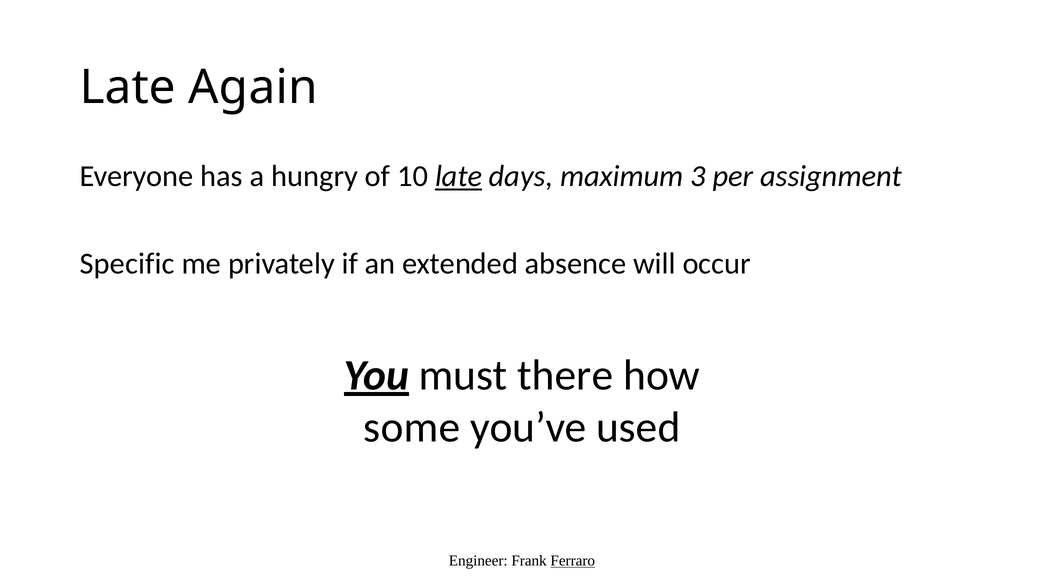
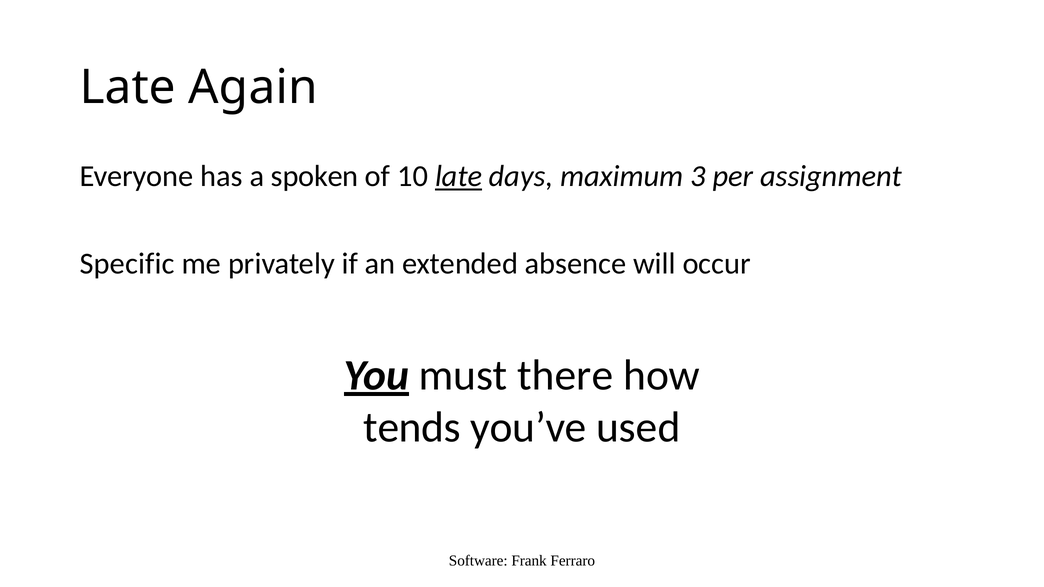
hungry: hungry -> spoken
some: some -> tends
Engineer: Engineer -> Software
Ferraro underline: present -> none
